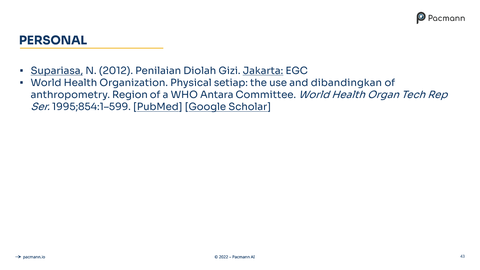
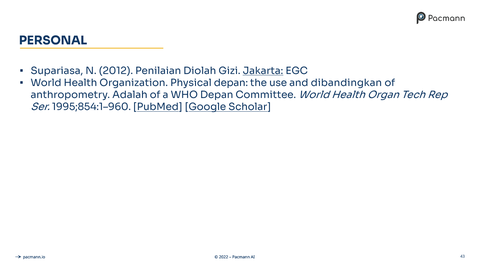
Supariasa underline: present -> none
Physical setiap: setiap -> depan
Region: Region -> Adalah
WHO Antara: Antara -> Depan
1995;854:1–599: 1995;854:1–599 -> 1995;854:1–960
